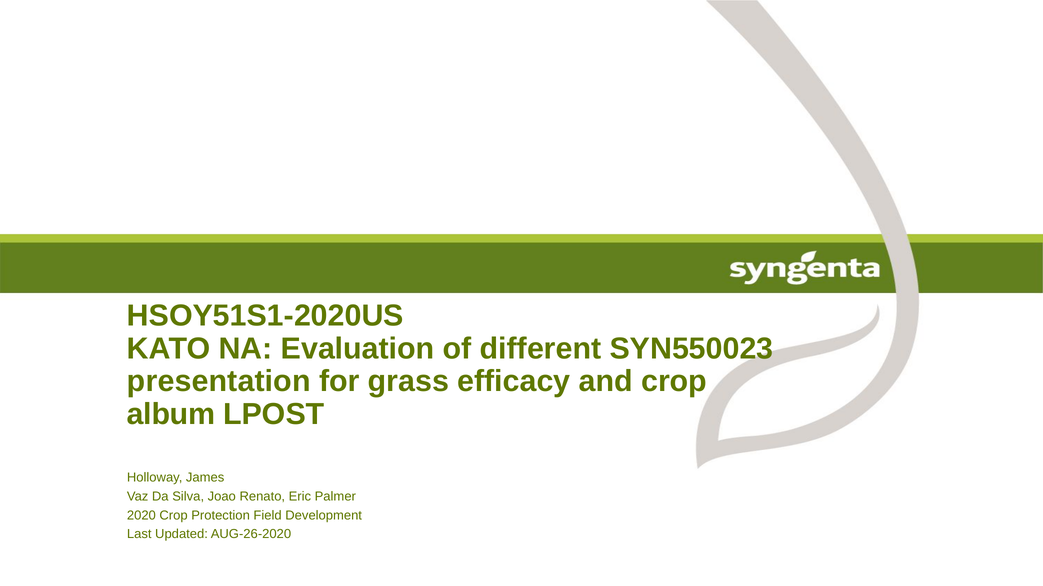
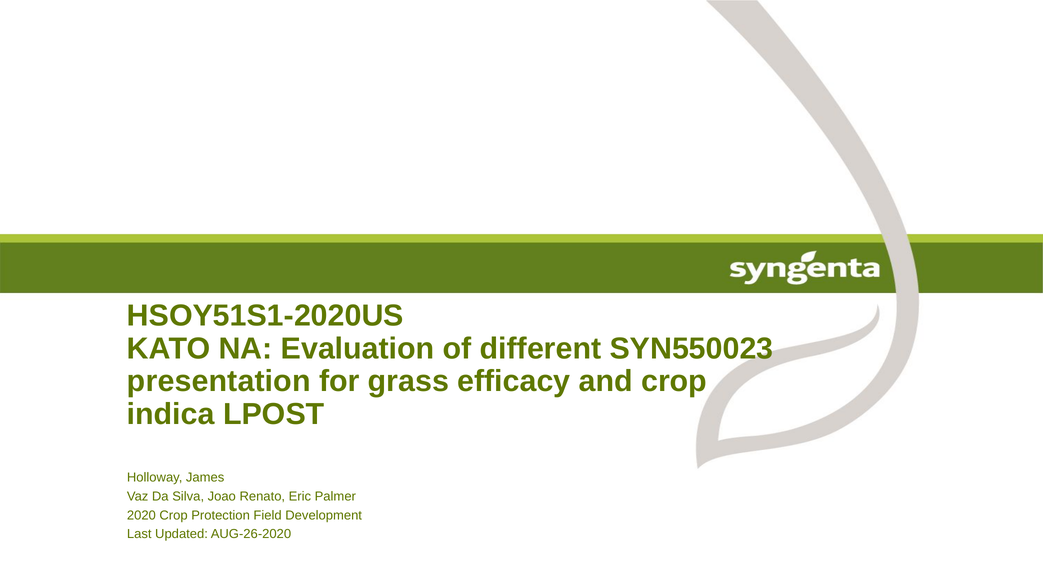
album: album -> indica
